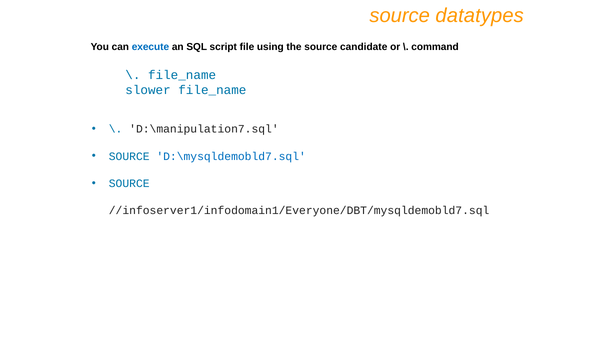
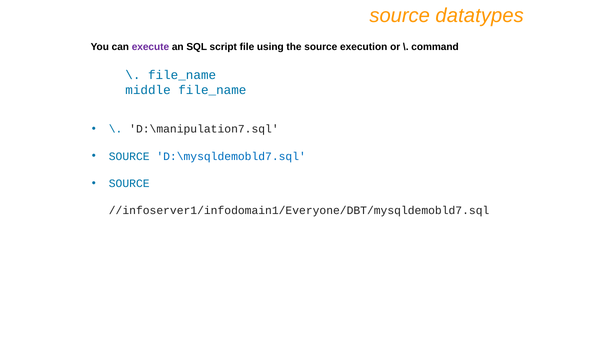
execute colour: blue -> purple
candidate: candidate -> execution
slower: slower -> middle
